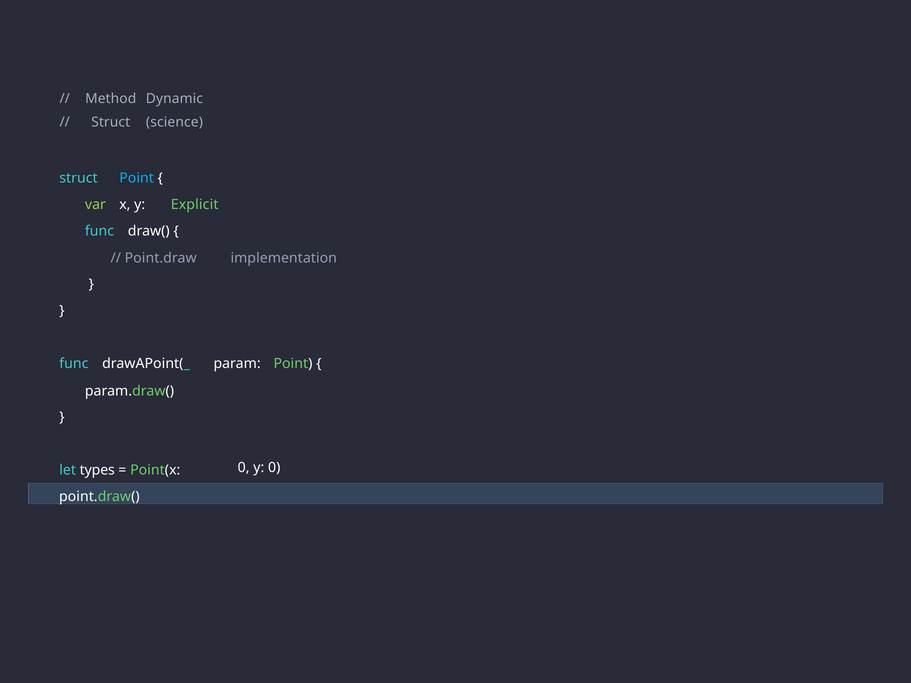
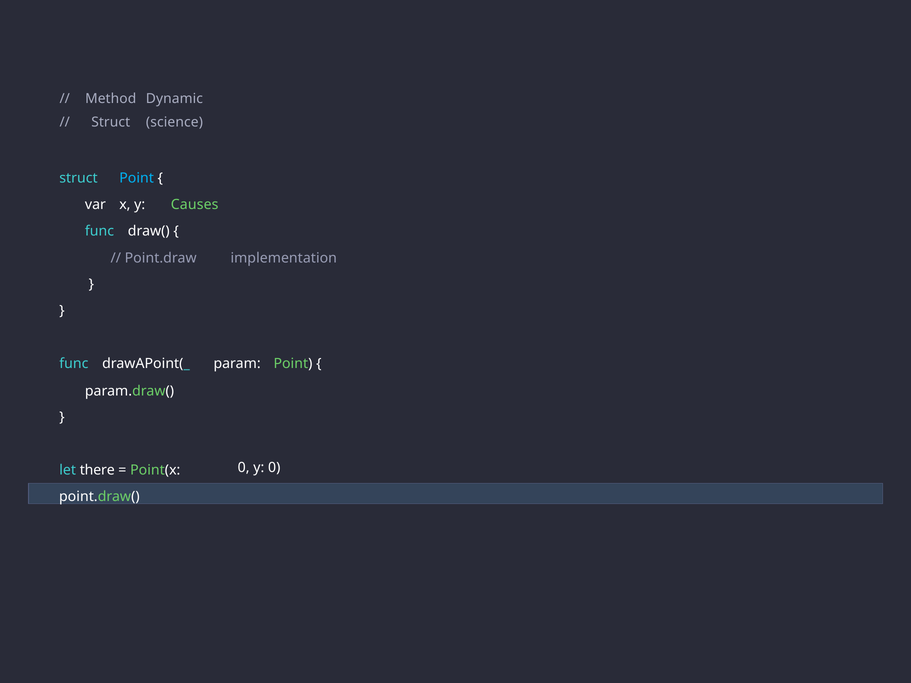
var colour: light green -> white
Explicit: Explicit -> Causes
types: types -> there
